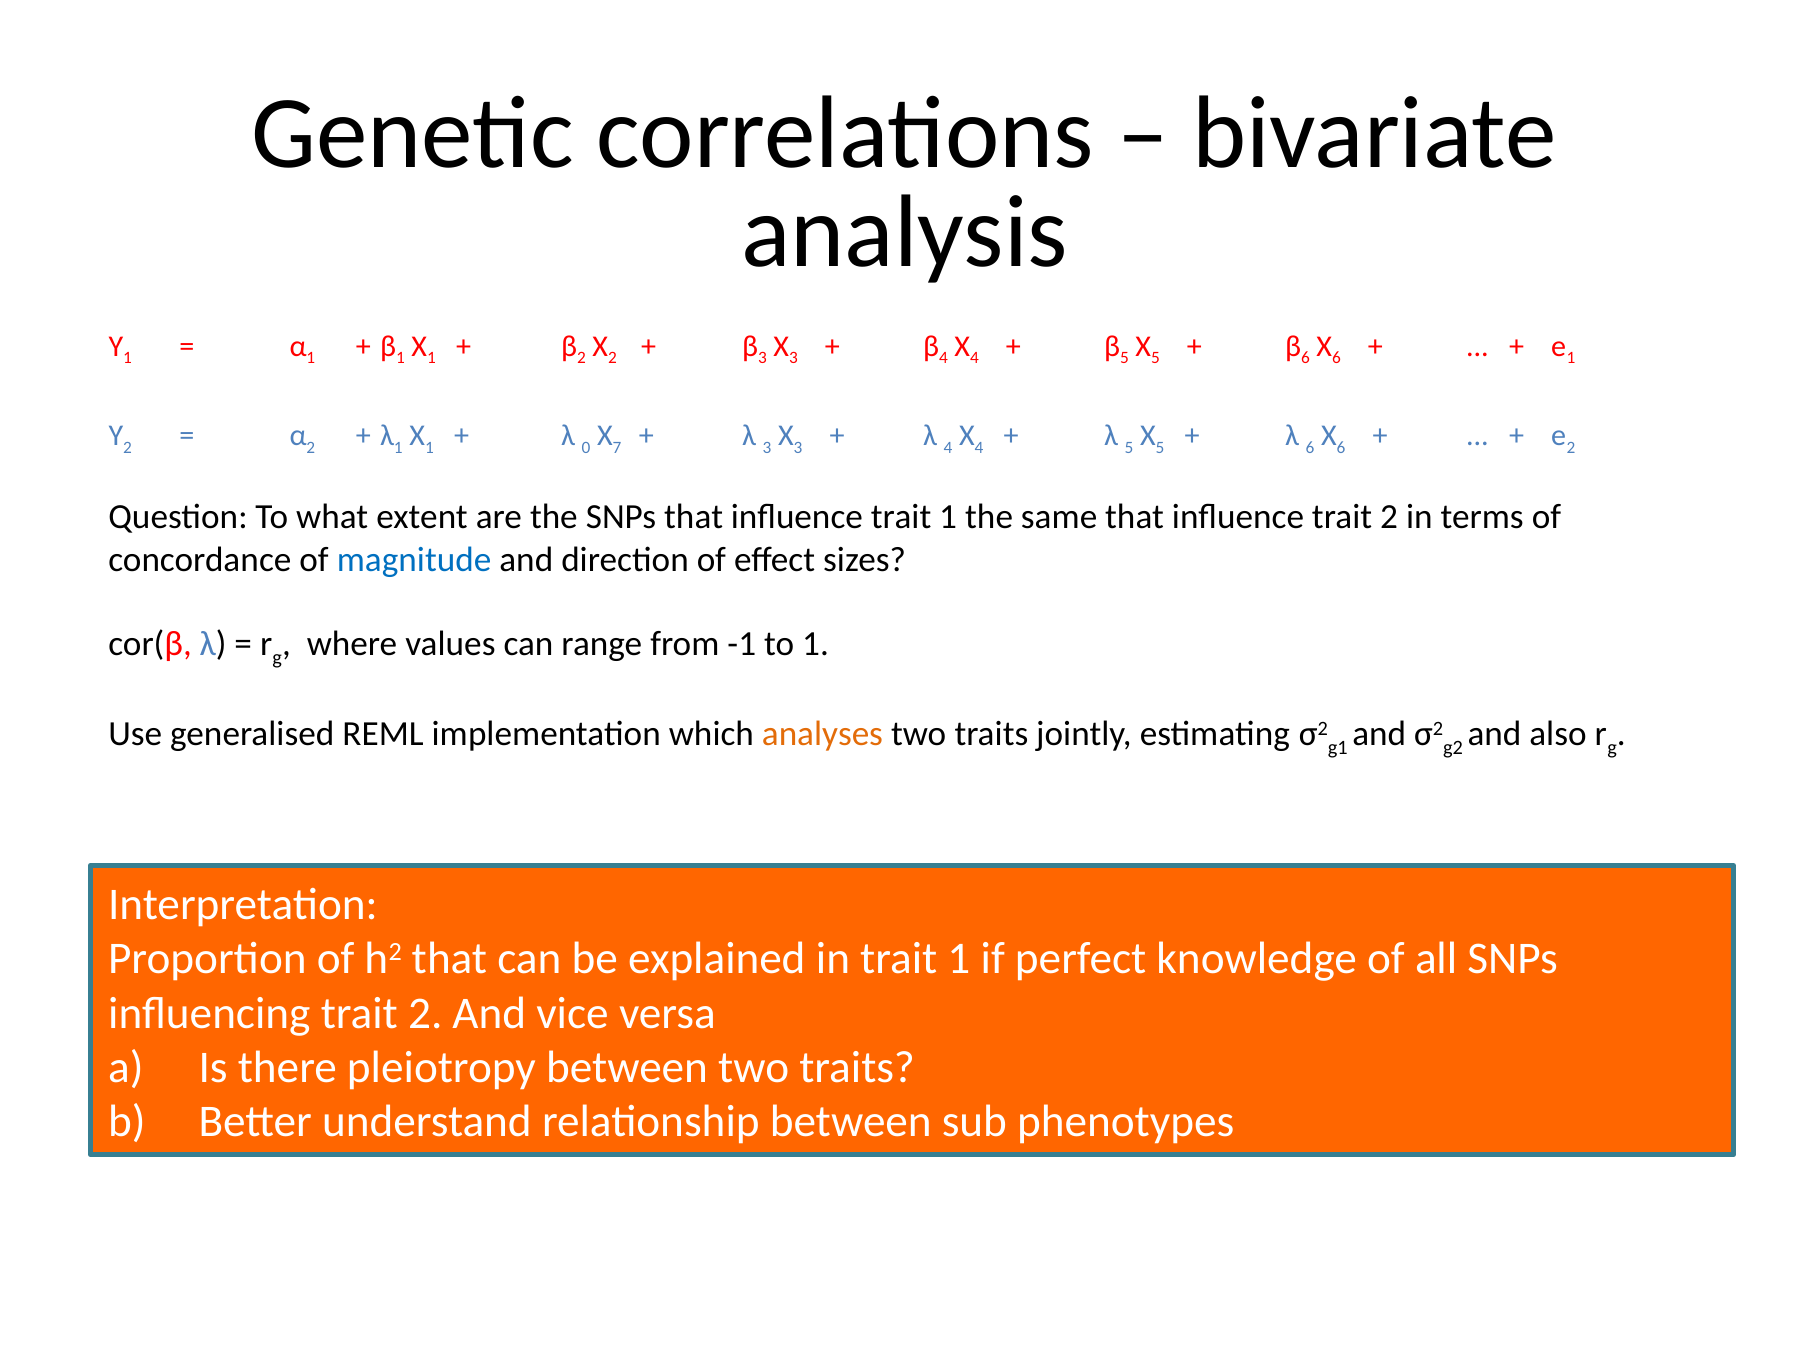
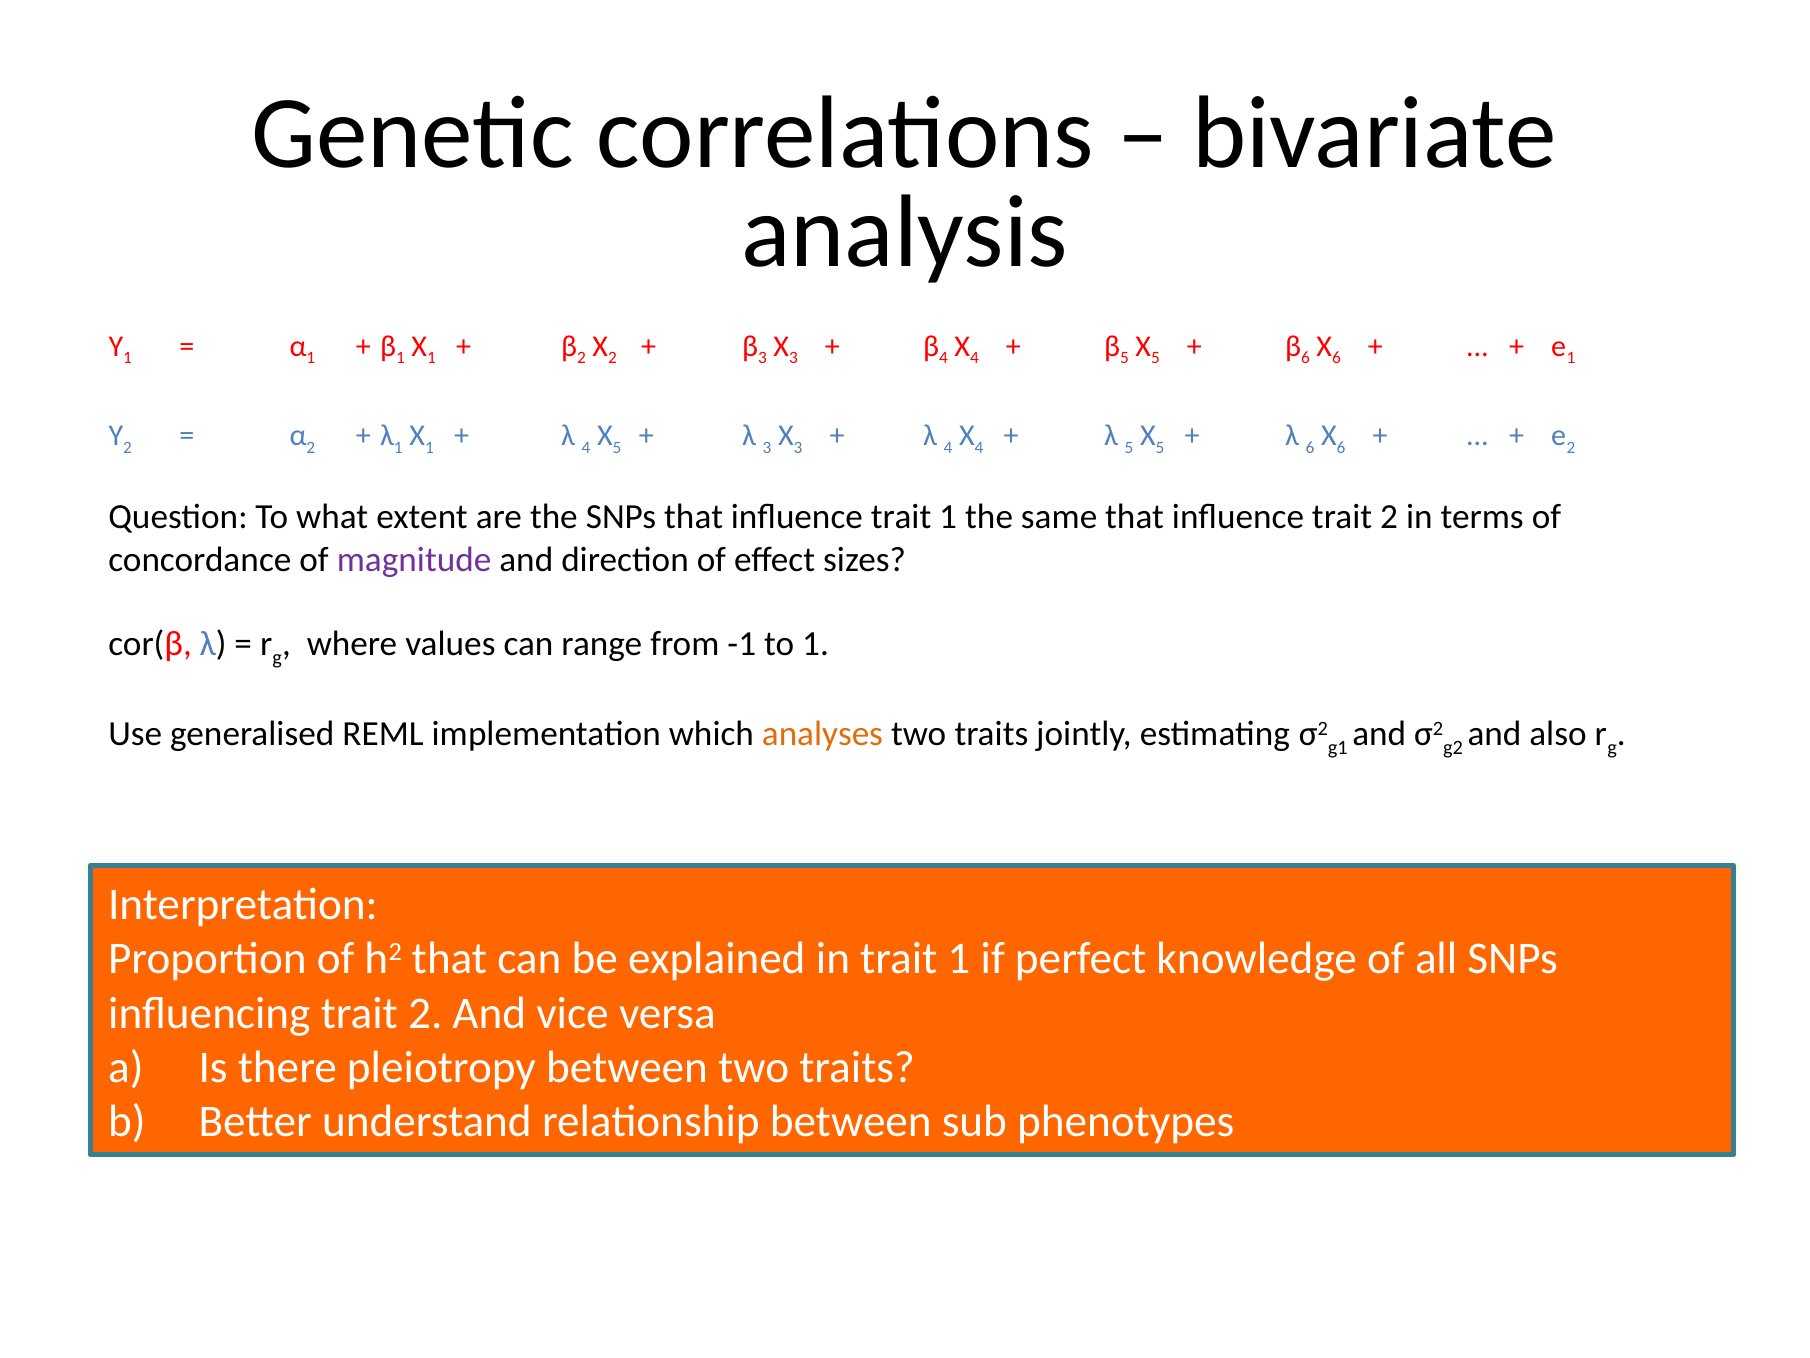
0 at (586, 447): 0 -> 4
7 at (617, 447): 7 -> 5
magnitude colour: blue -> purple
